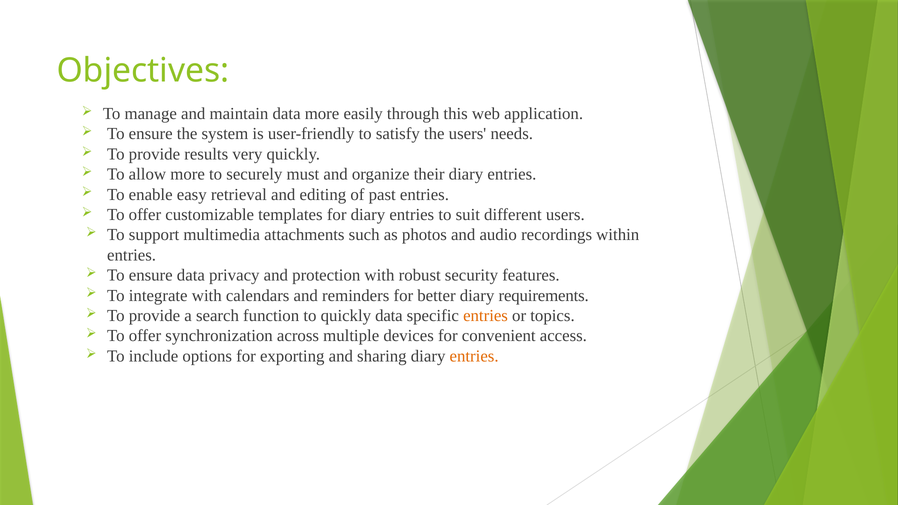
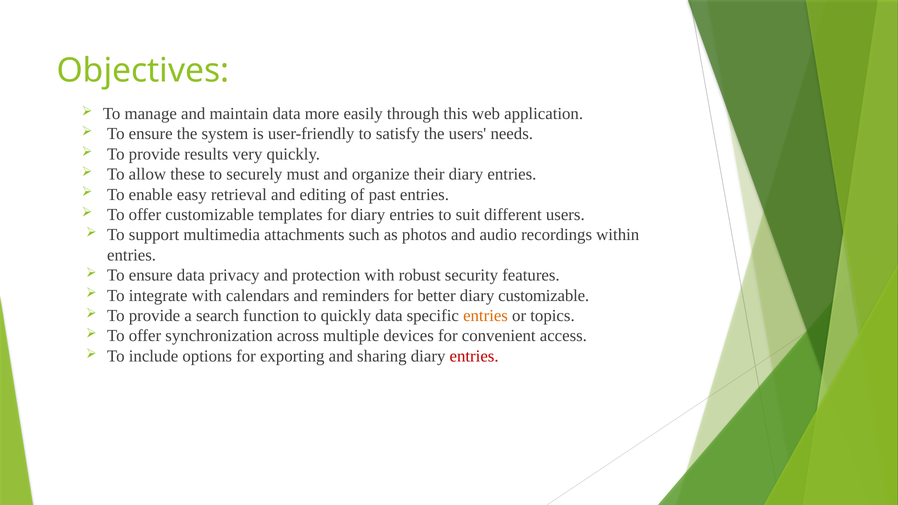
allow more: more -> these
diary requirements: requirements -> customizable
entries at (474, 356) colour: orange -> red
